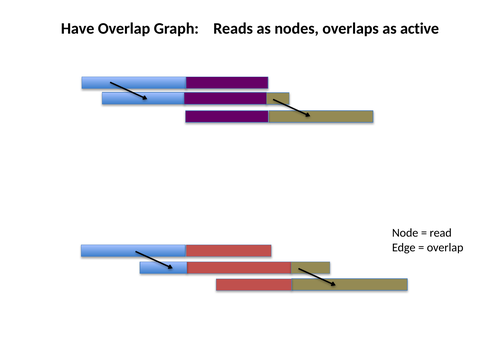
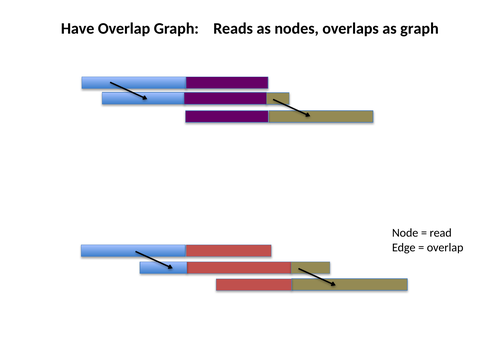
as active: active -> graph
